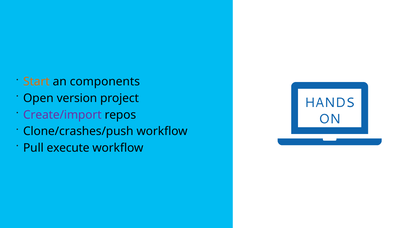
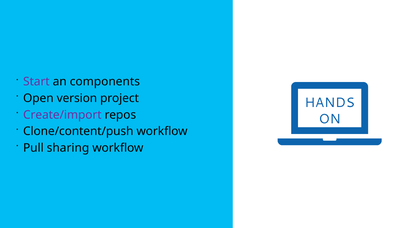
Start colour: orange -> purple
Clone/crashes/push: Clone/crashes/push -> Clone/content/push
execute: execute -> sharing
